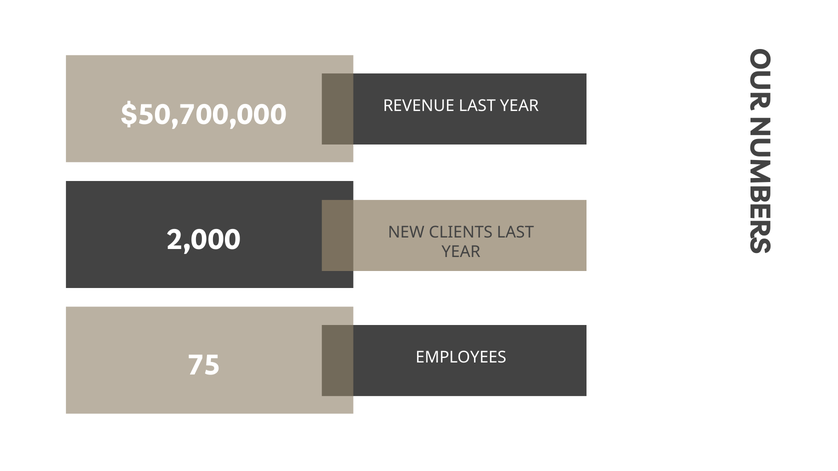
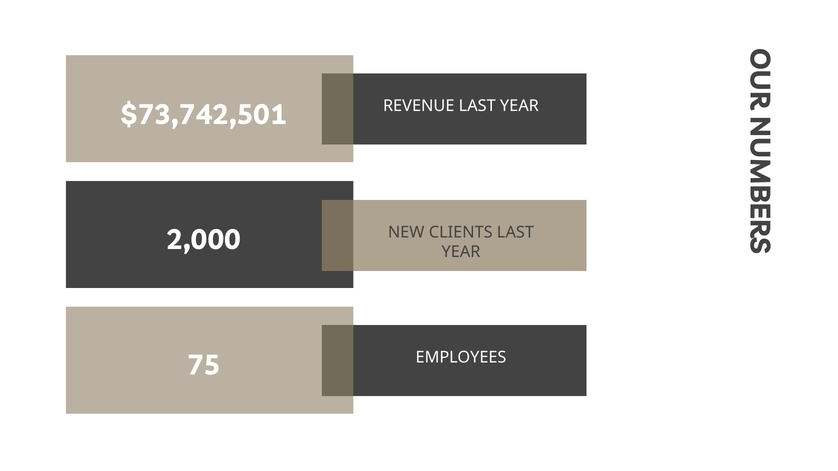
$50,700,000: $50,700,000 -> $73,742,501
